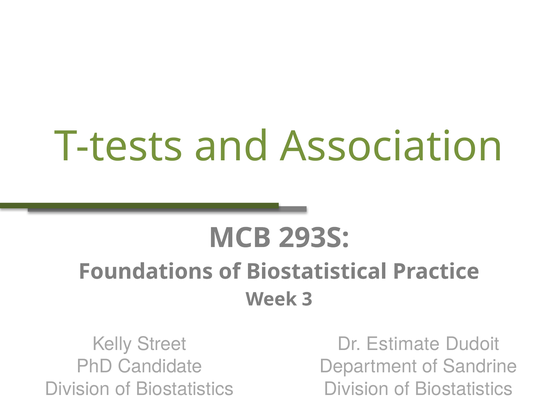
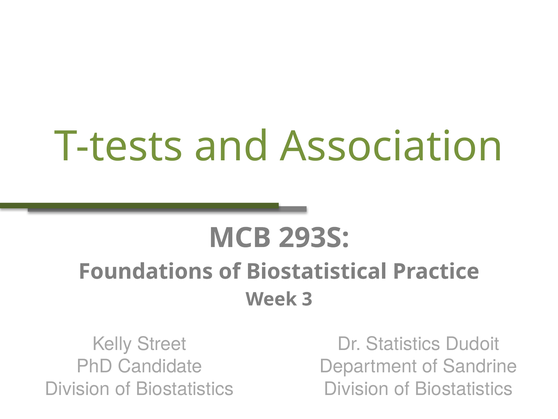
Estimate: Estimate -> Statistics
